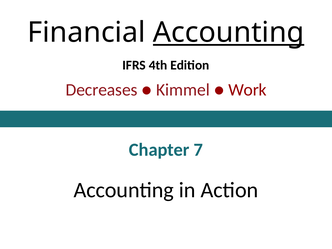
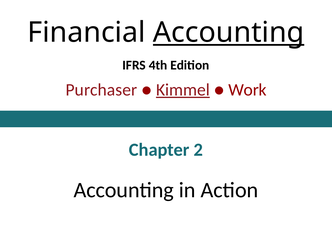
Decreases: Decreases -> Purchaser
Kimmel underline: none -> present
7: 7 -> 2
